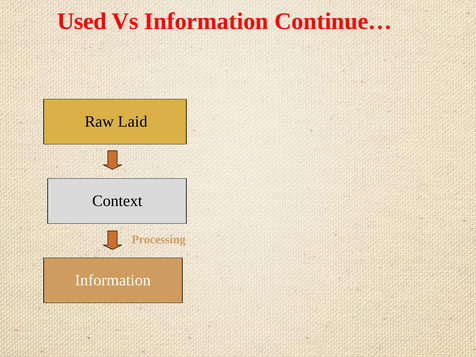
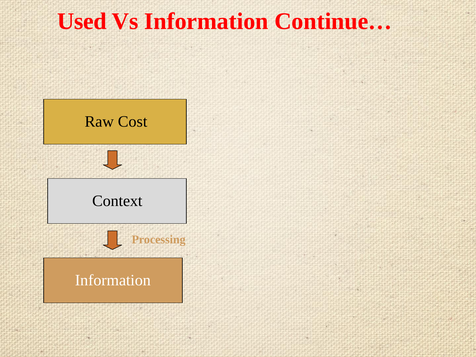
Laid: Laid -> Cost
